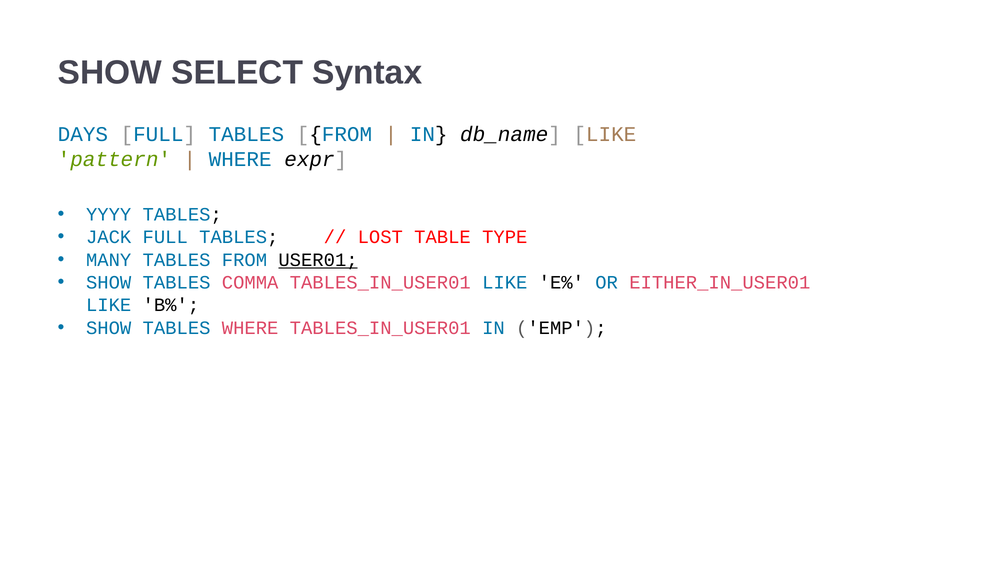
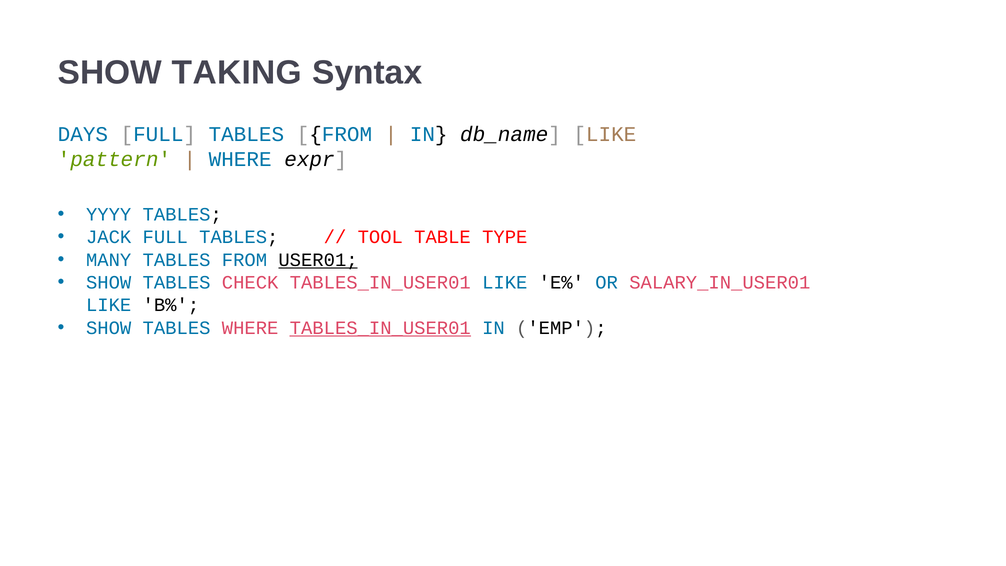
SELECT: SELECT -> TAKING
LOST: LOST -> TOOL
COMMA: COMMA -> CHECK
EITHER_IN_USER01: EITHER_IN_USER01 -> SALARY_IN_USER01
TABLES_IN_USER01 at (380, 328) underline: none -> present
